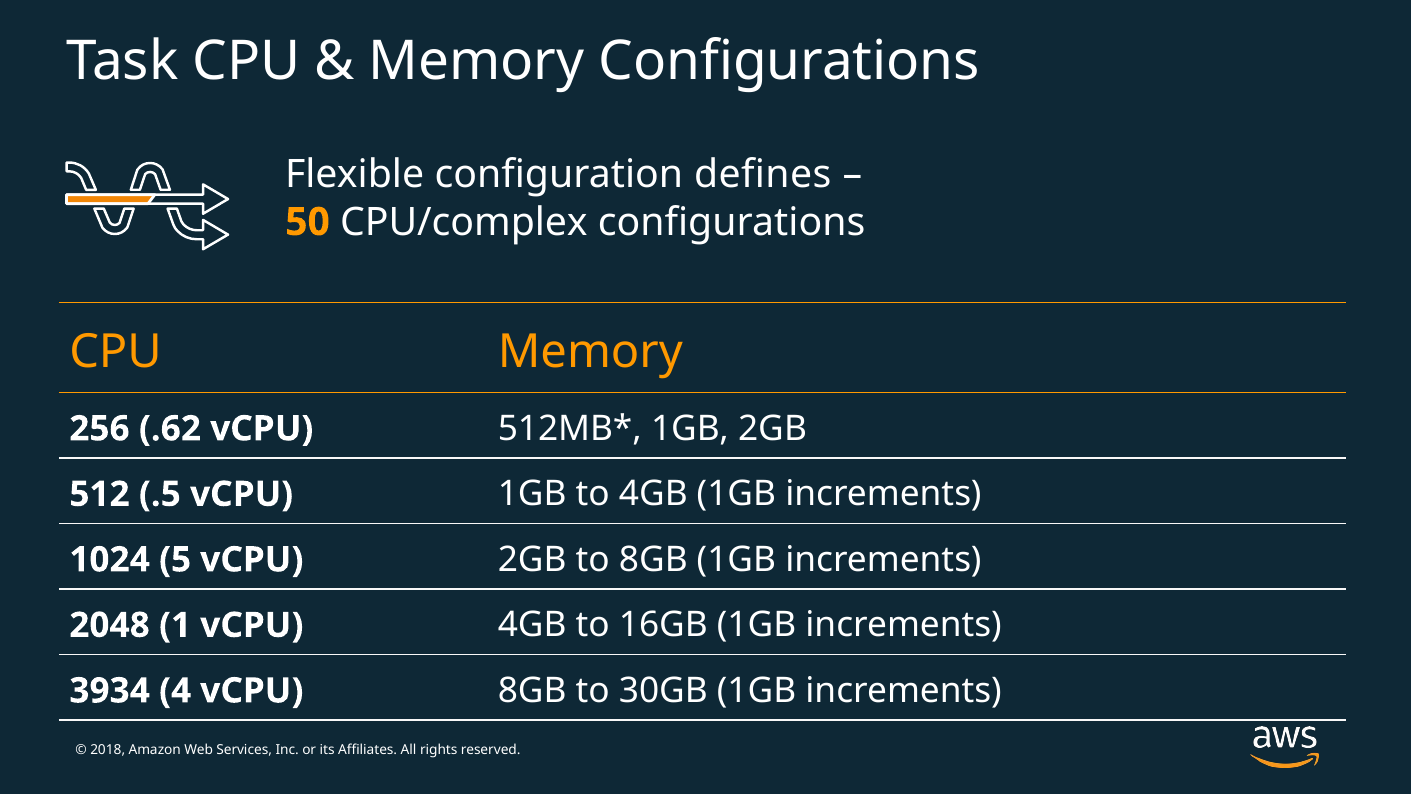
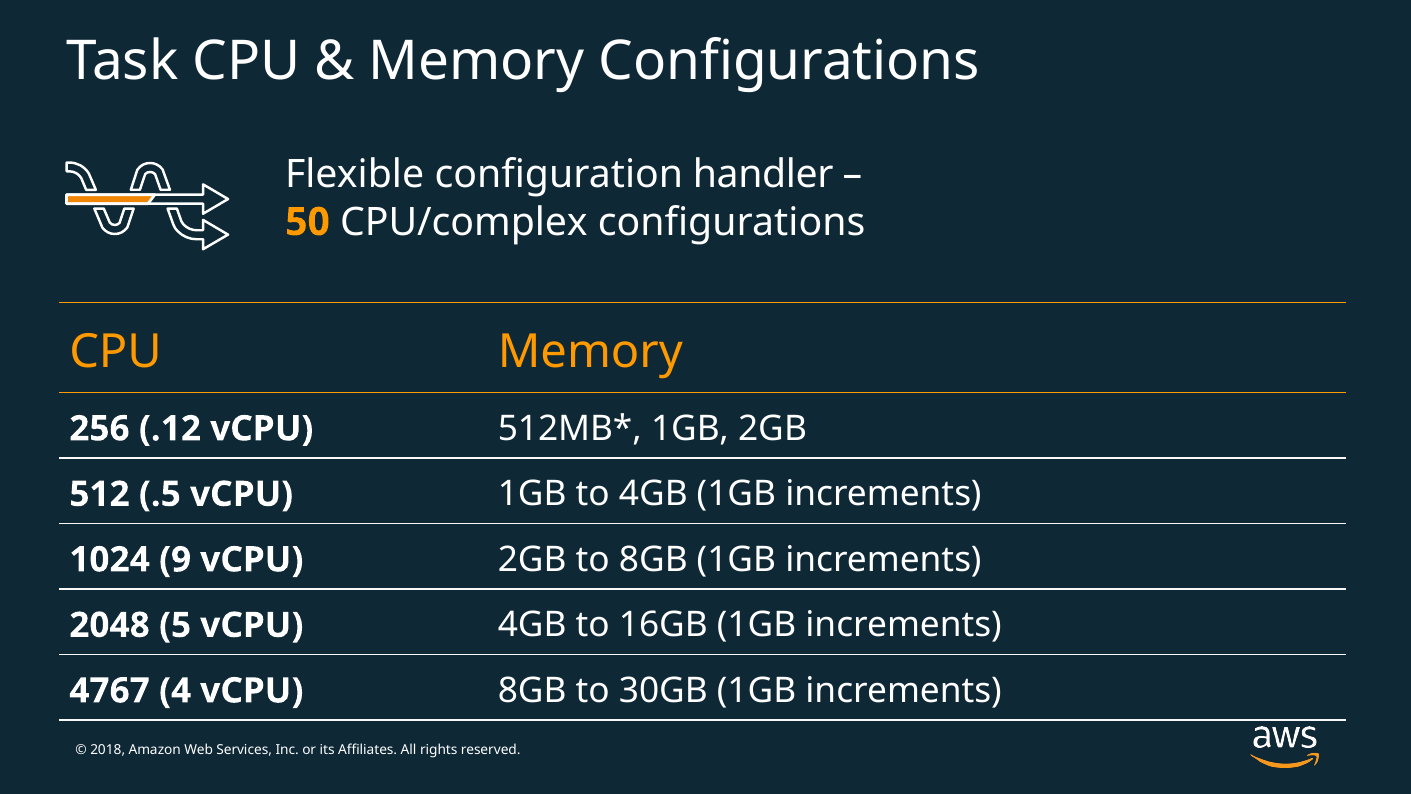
defines: defines -> handler
.62: .62 -> .12
5: 5 -> 9
1: 1 -> 5
3934: 3934 -> 4767
